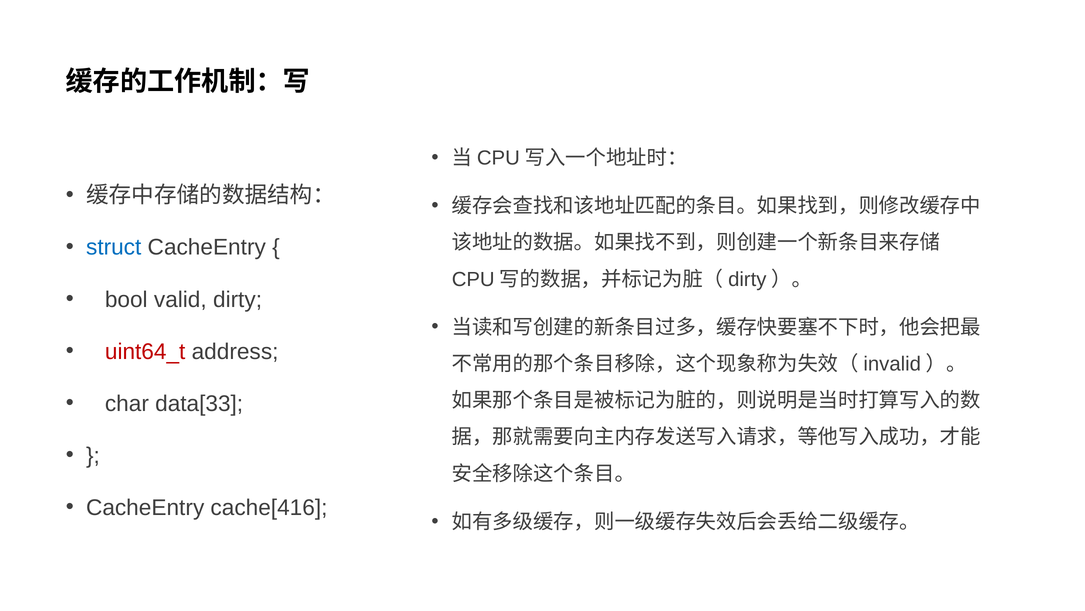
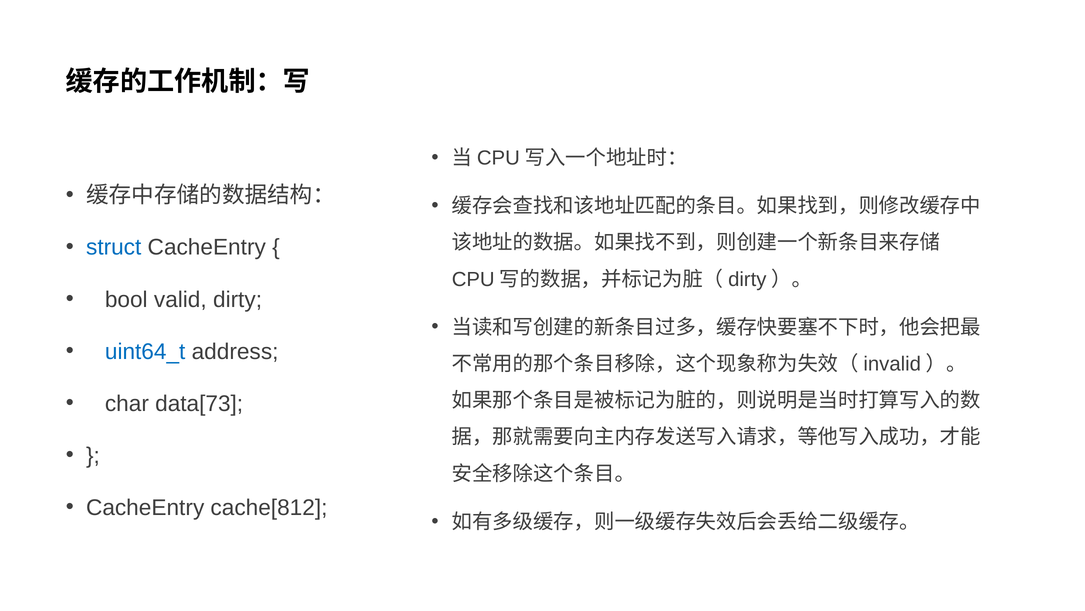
uint64_t colour: red -> blue
data[33: data[33 -> data[73
cache[416: cache[416 -> cache[812
